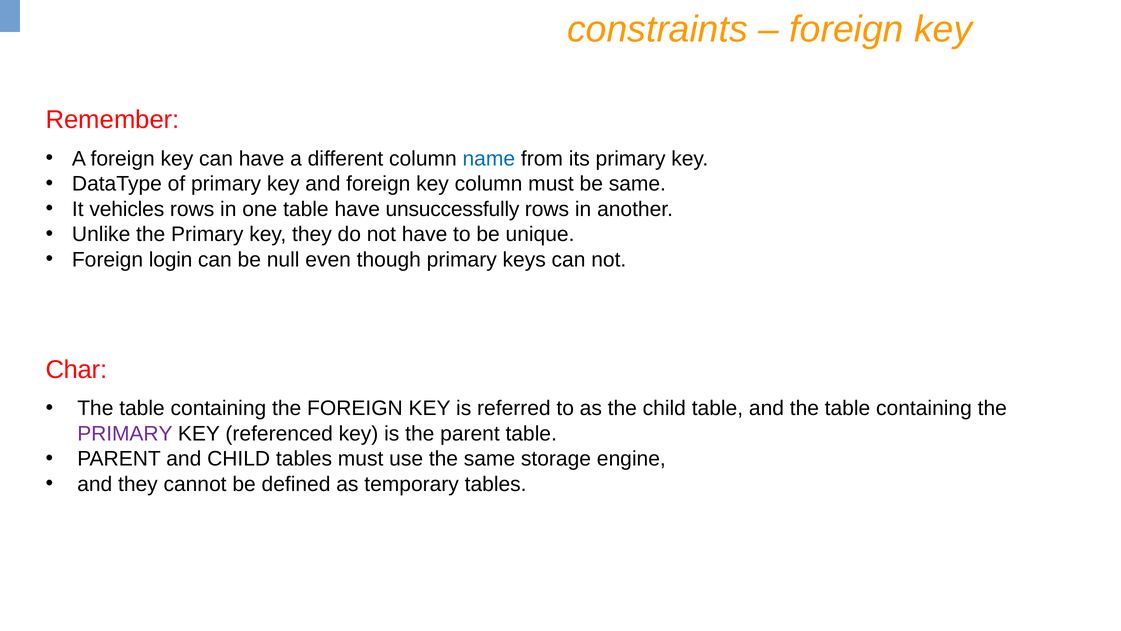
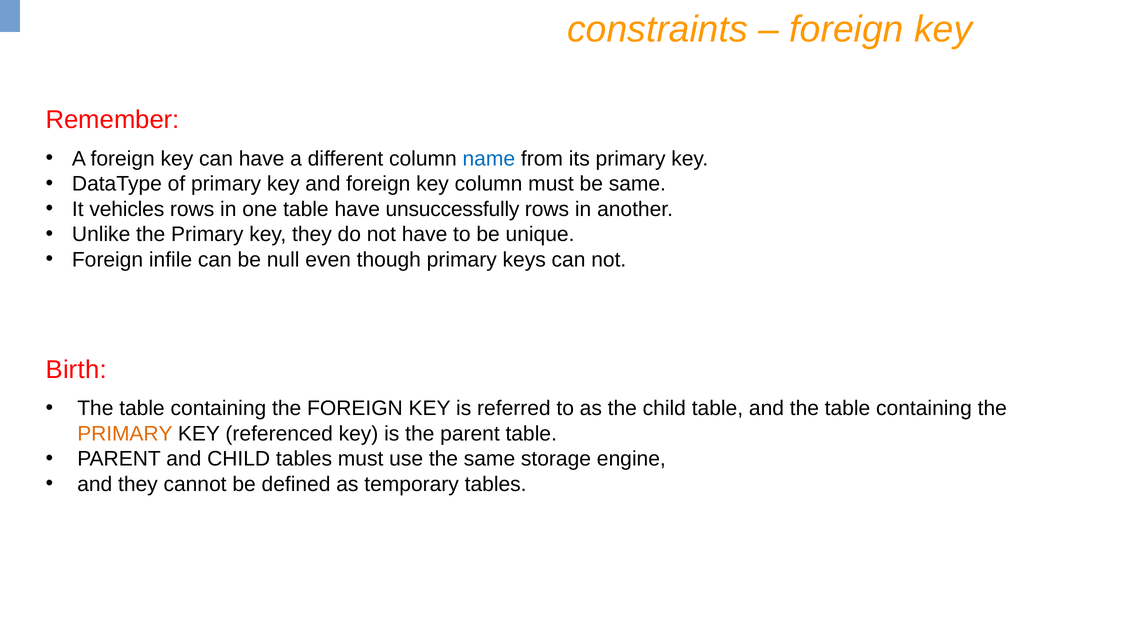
login: login -> infile
Char: Char -> Birth
PRIMARY at (125, 433) colour: purple -> orange
